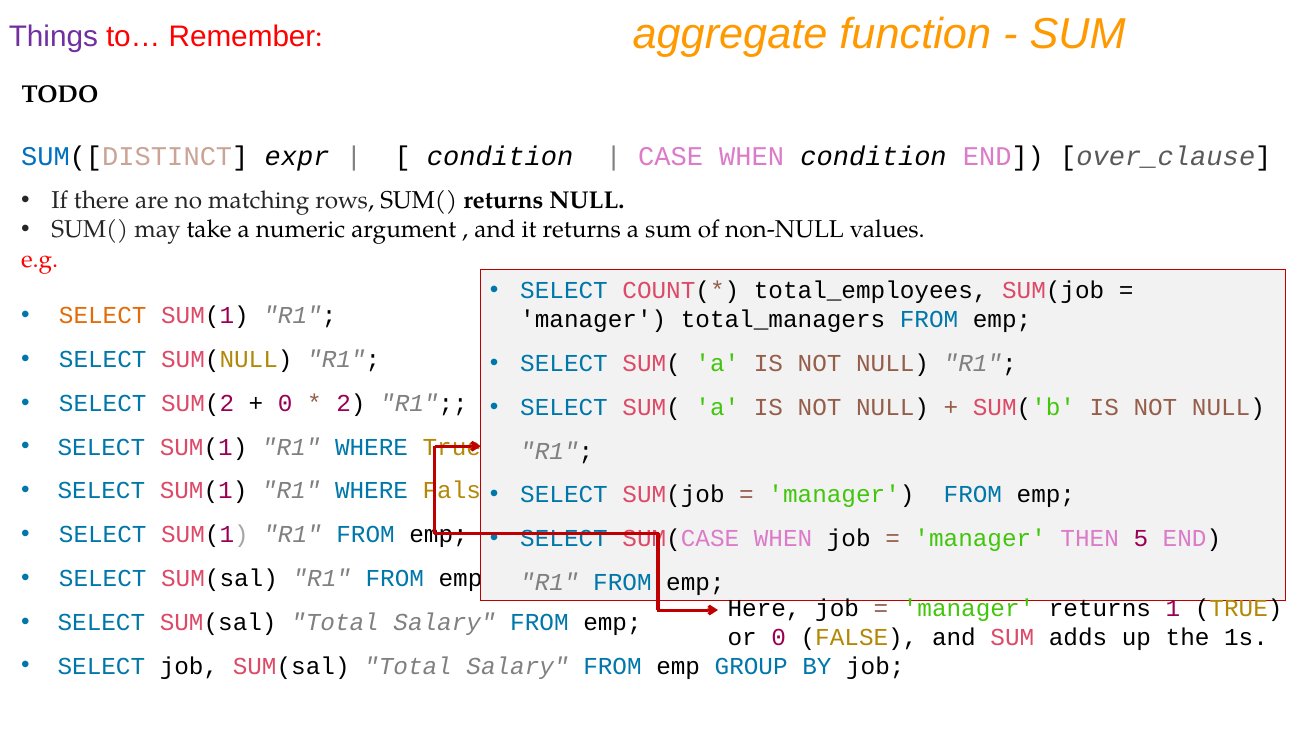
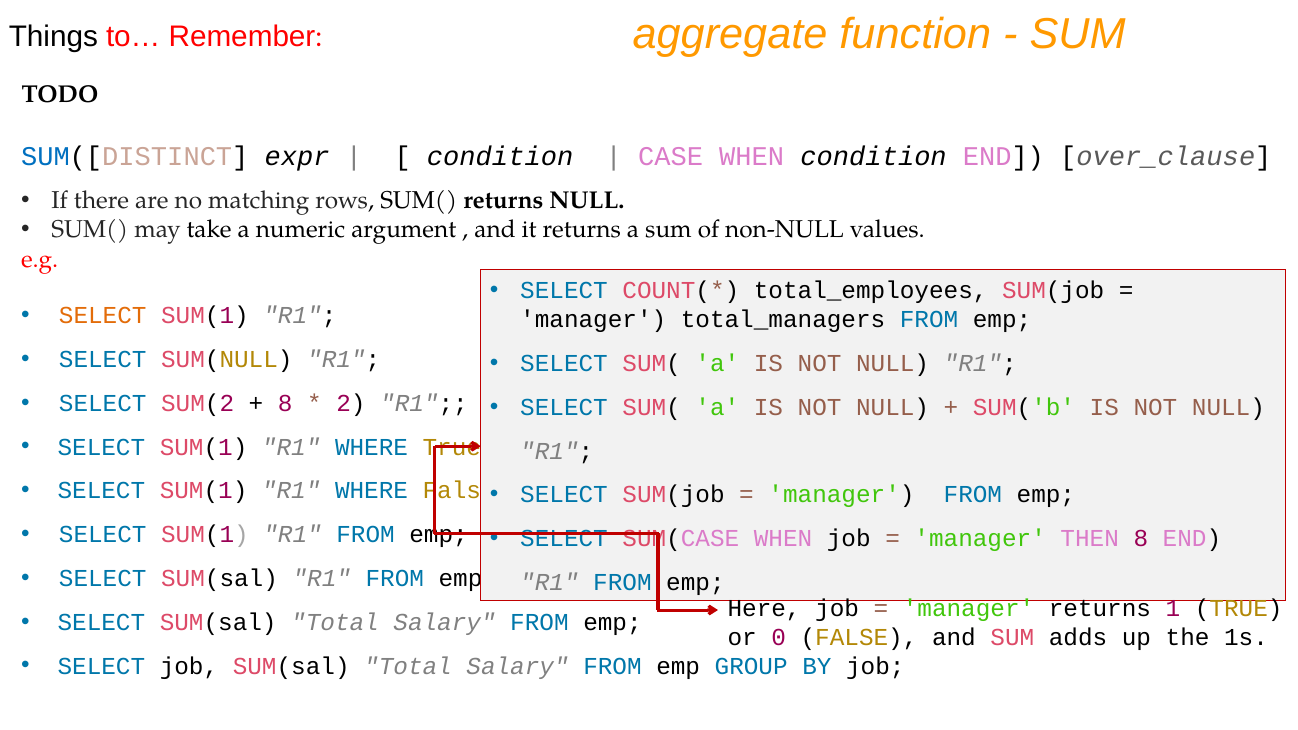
Things colour: purple -> black
0 at (285, 403): 0 -> 8
THEN 5: 5 -> 8
